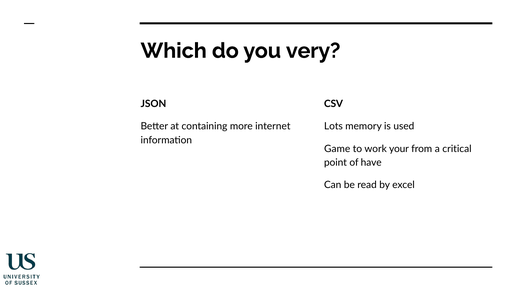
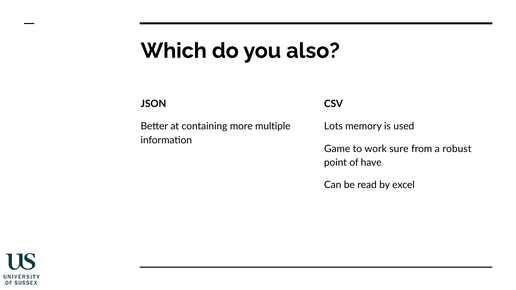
very: very -> also
internet: internet -> multiple
your: your -> sure
critical: critical -> robust
